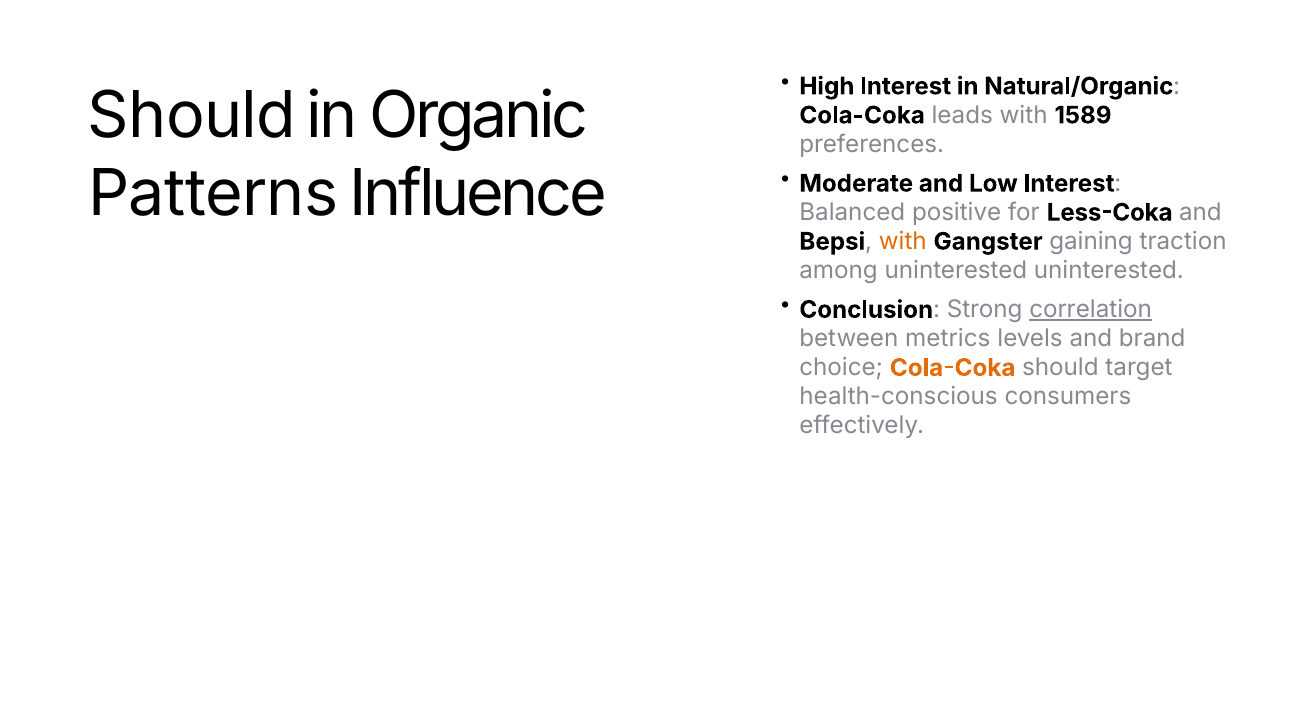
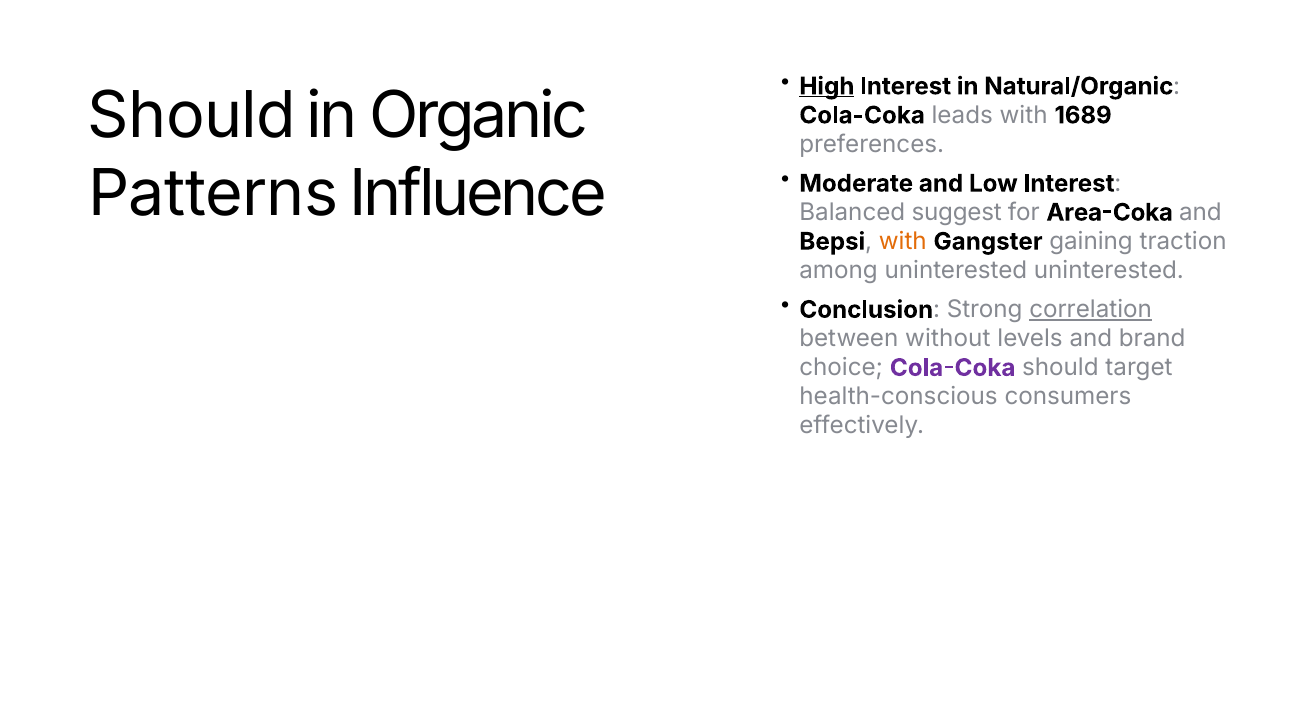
High underline: none -> present
1589: 1589 -> 1689
positive: positive -> suggest
Less-Coka: Less-Coka -> Area-Coka
metrics: metrics -> without
Cola-Coka at (953, 368) colour: orange -> purple
